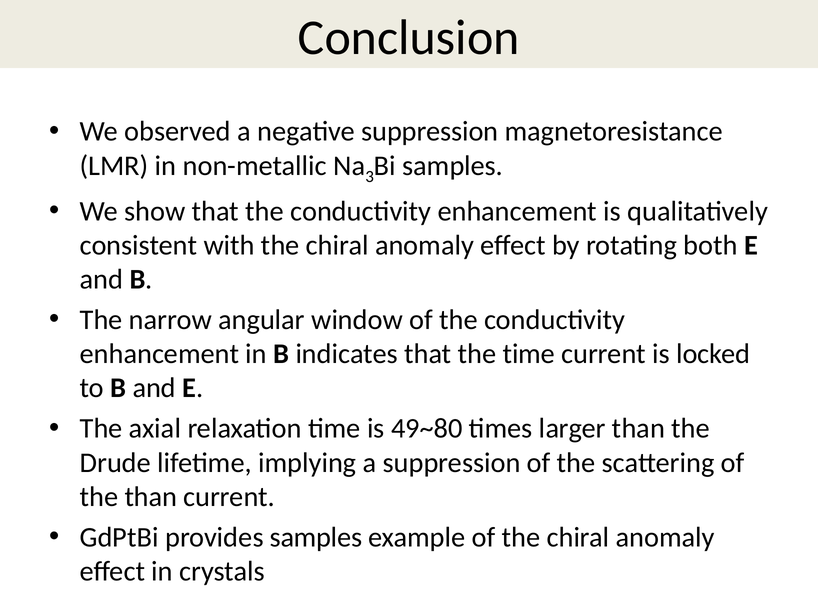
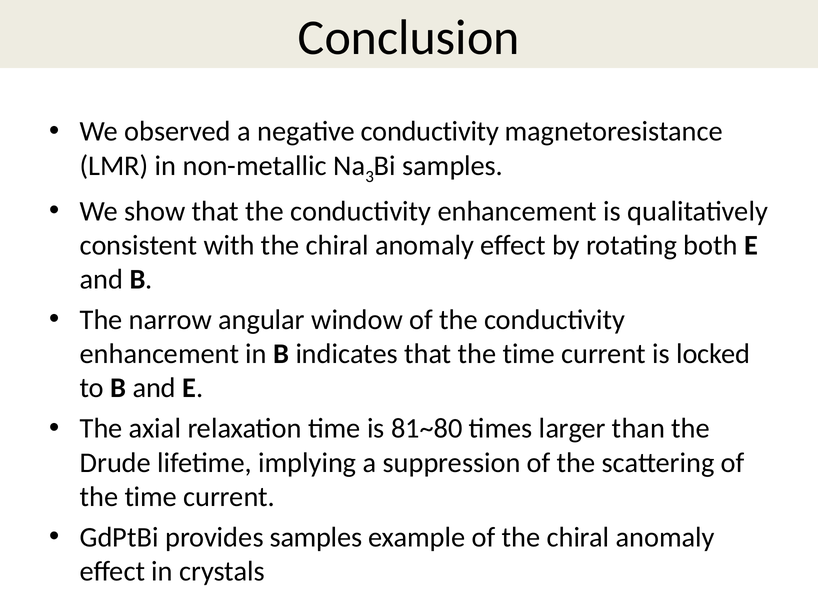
negative suppression: suppression -> conductivity
49~80: 49~80 -> 81~80
than at (151, 496): than -> time
